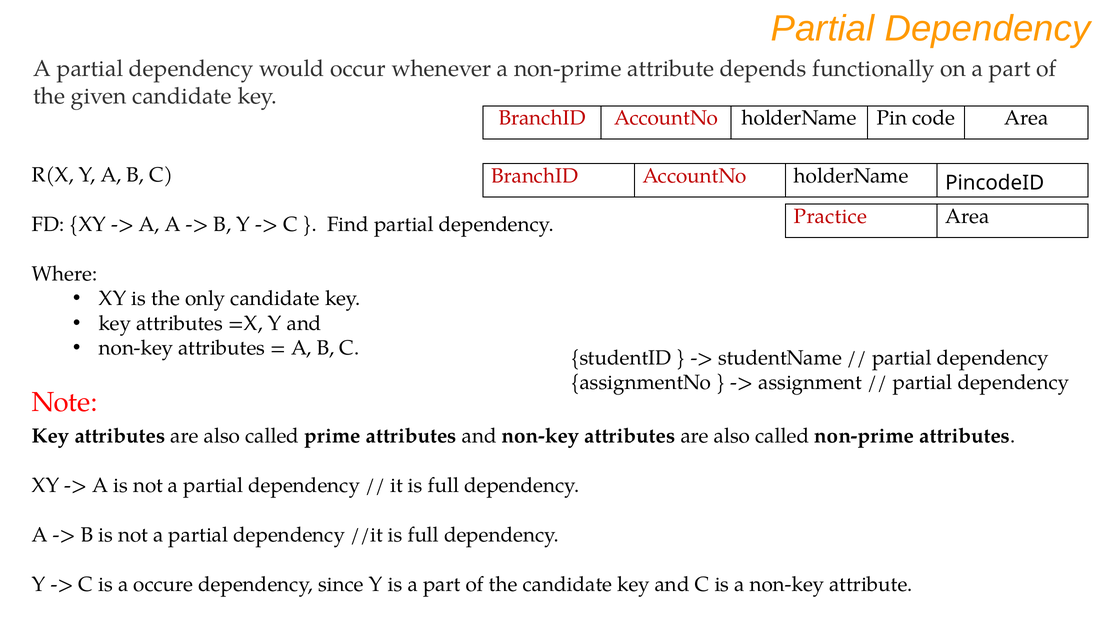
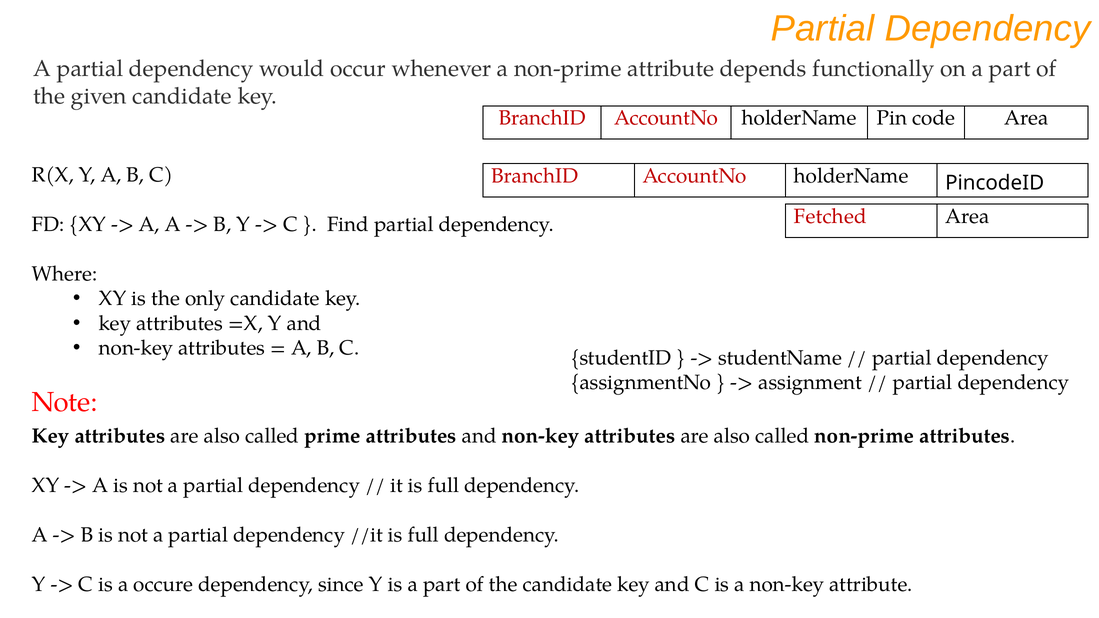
Practice: Practice -> Fetched
